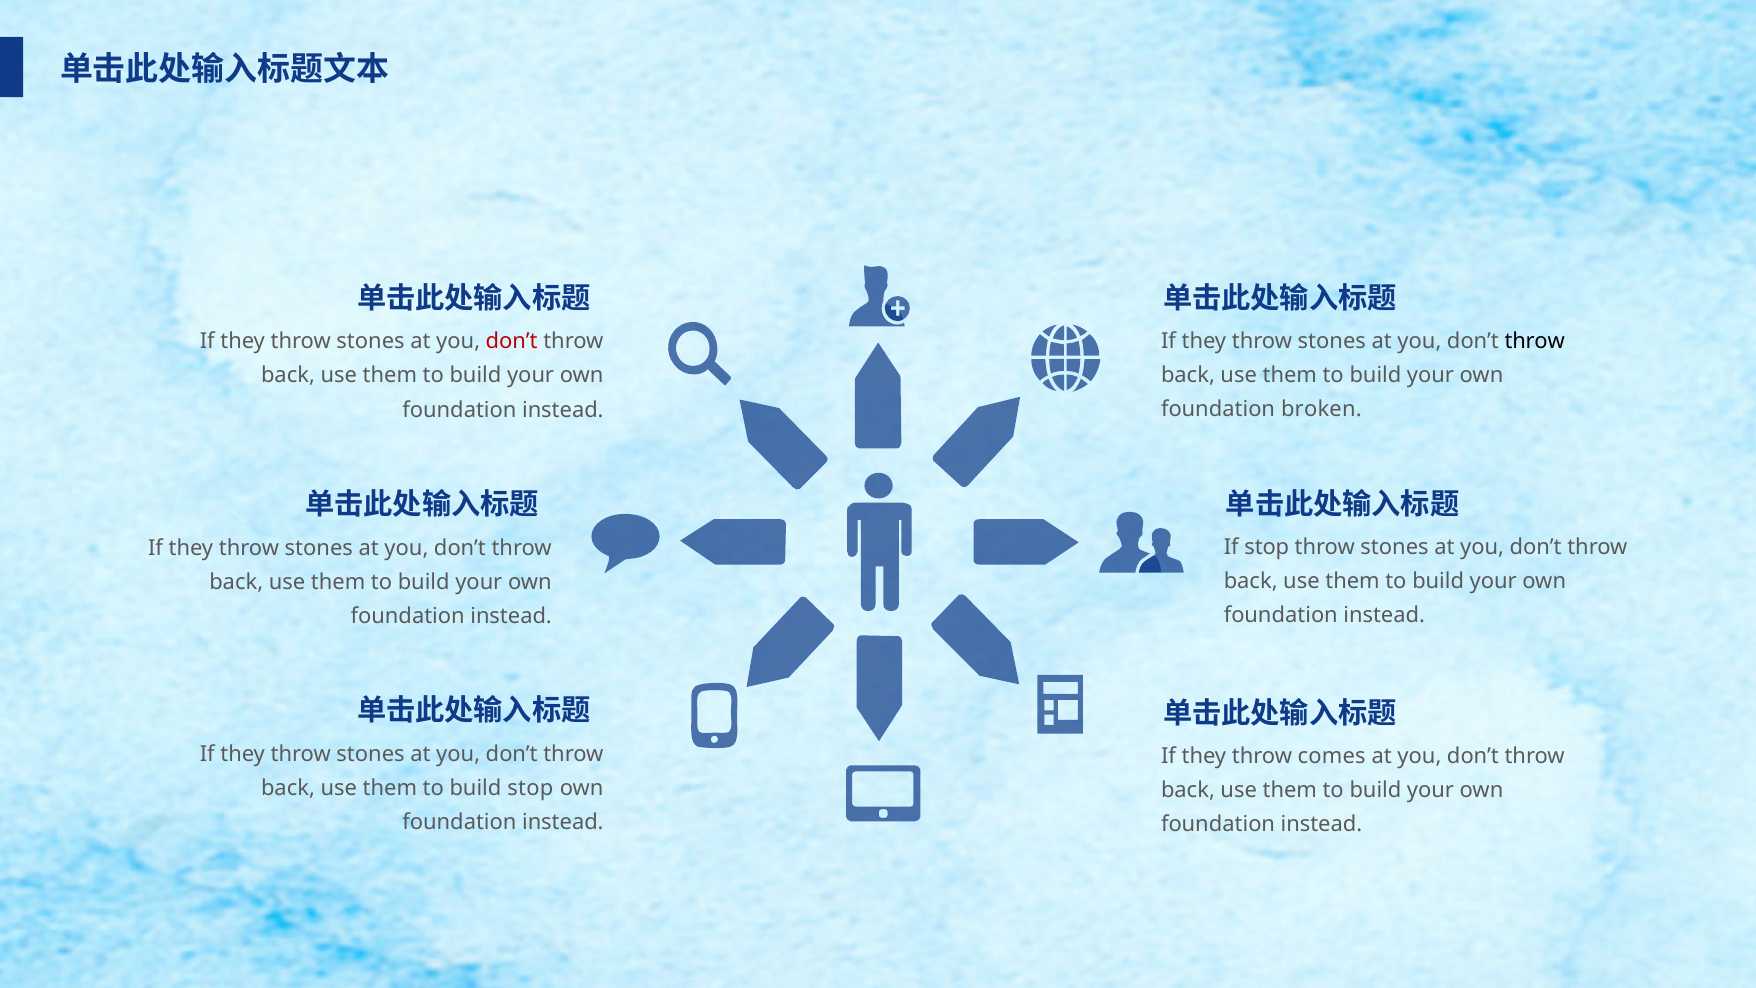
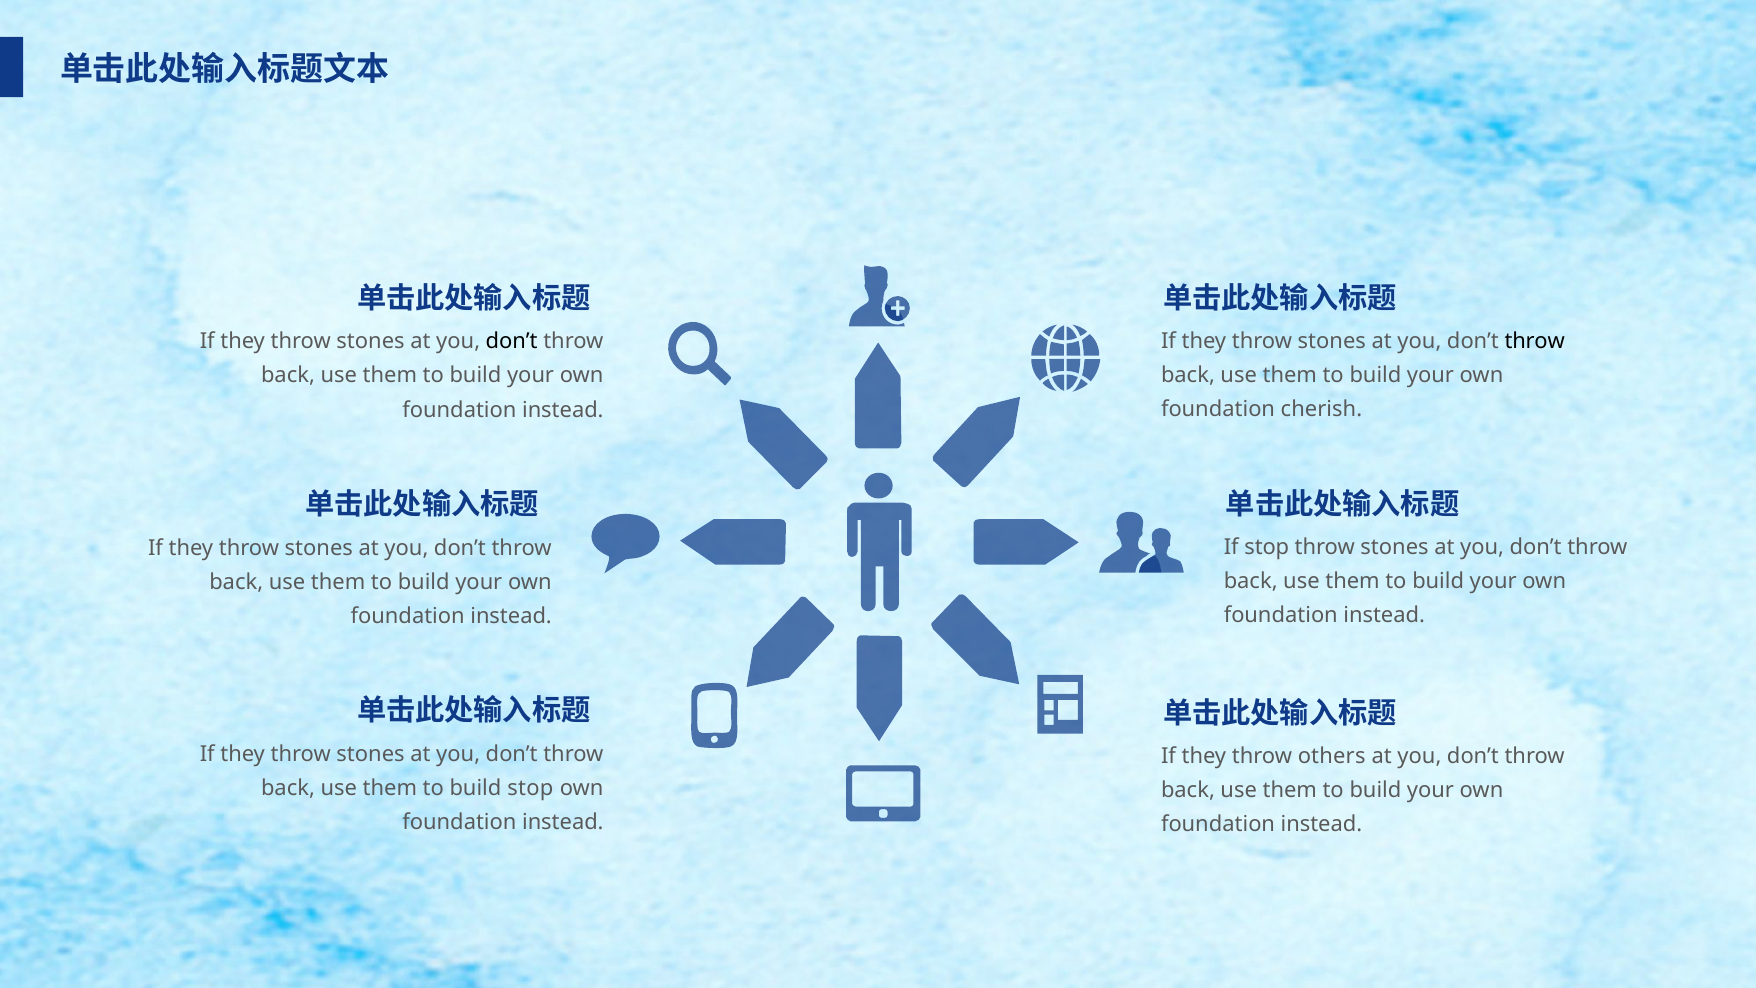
don’t at (512, 341) colour: red -> black
broken: broken -> cherish
comes: comes -> others
